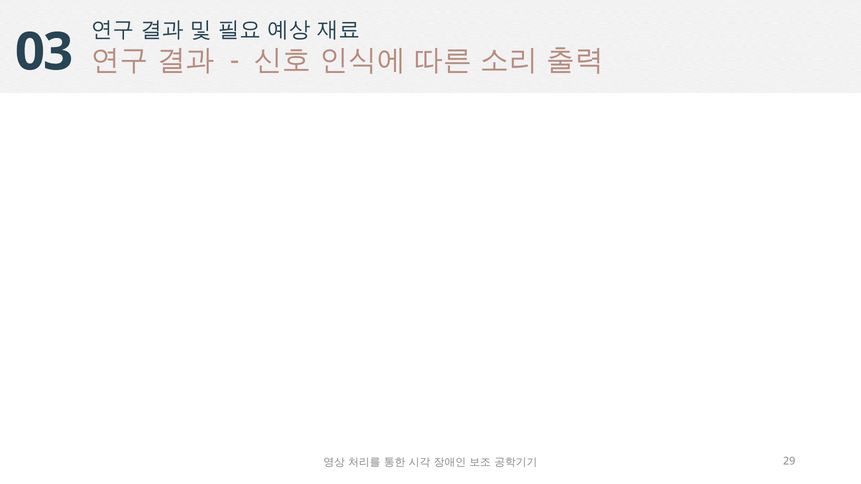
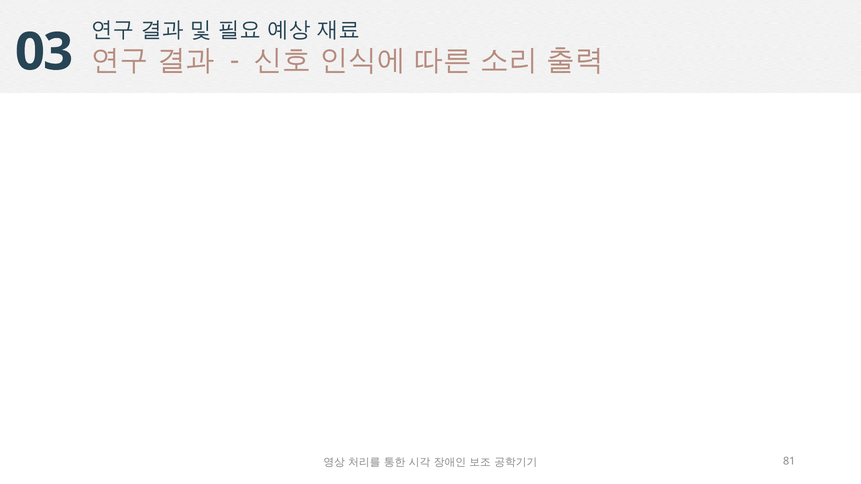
29: 29 -> 81
